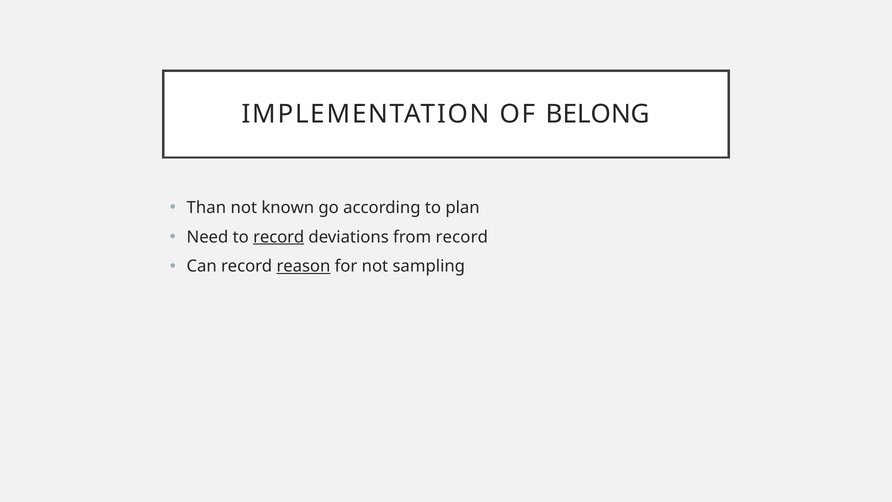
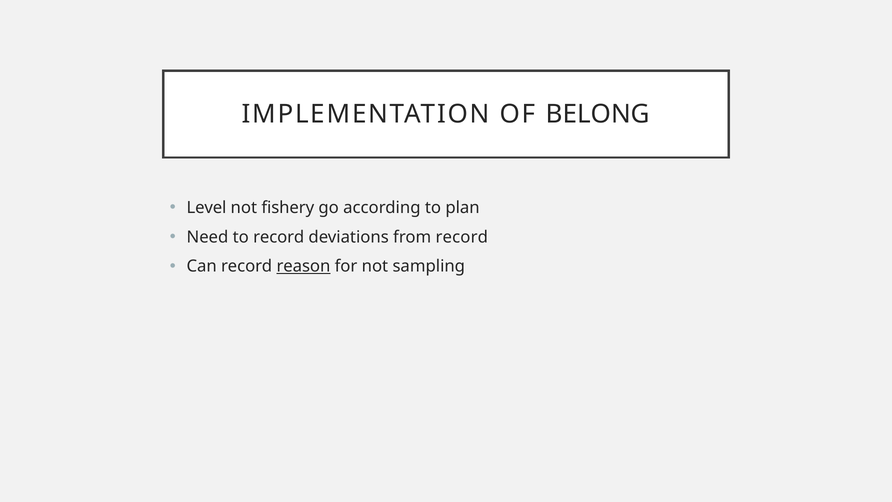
Than: Than -> Level
known: known -> fishery
record at (279, 237) underline: present -> none
